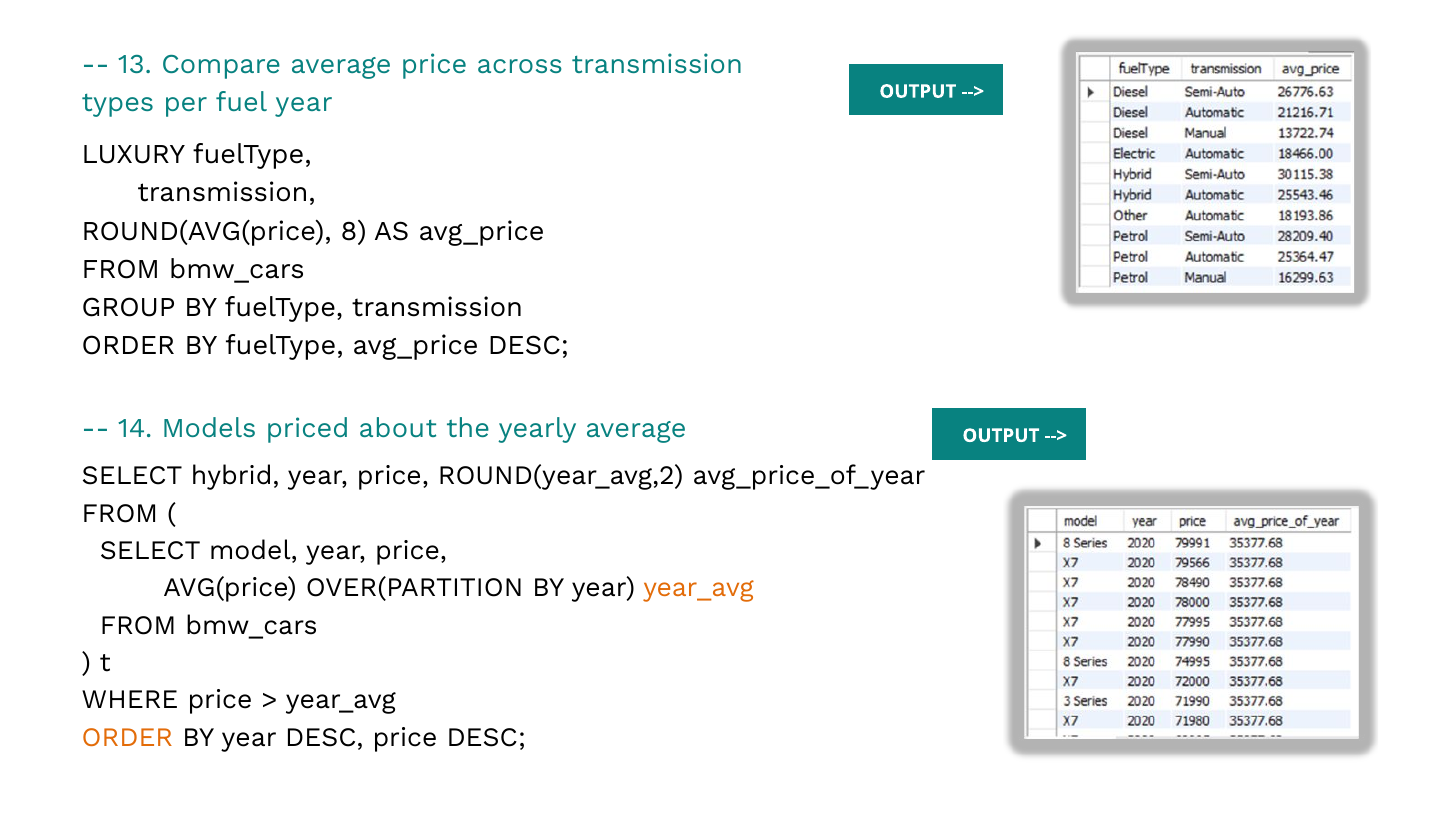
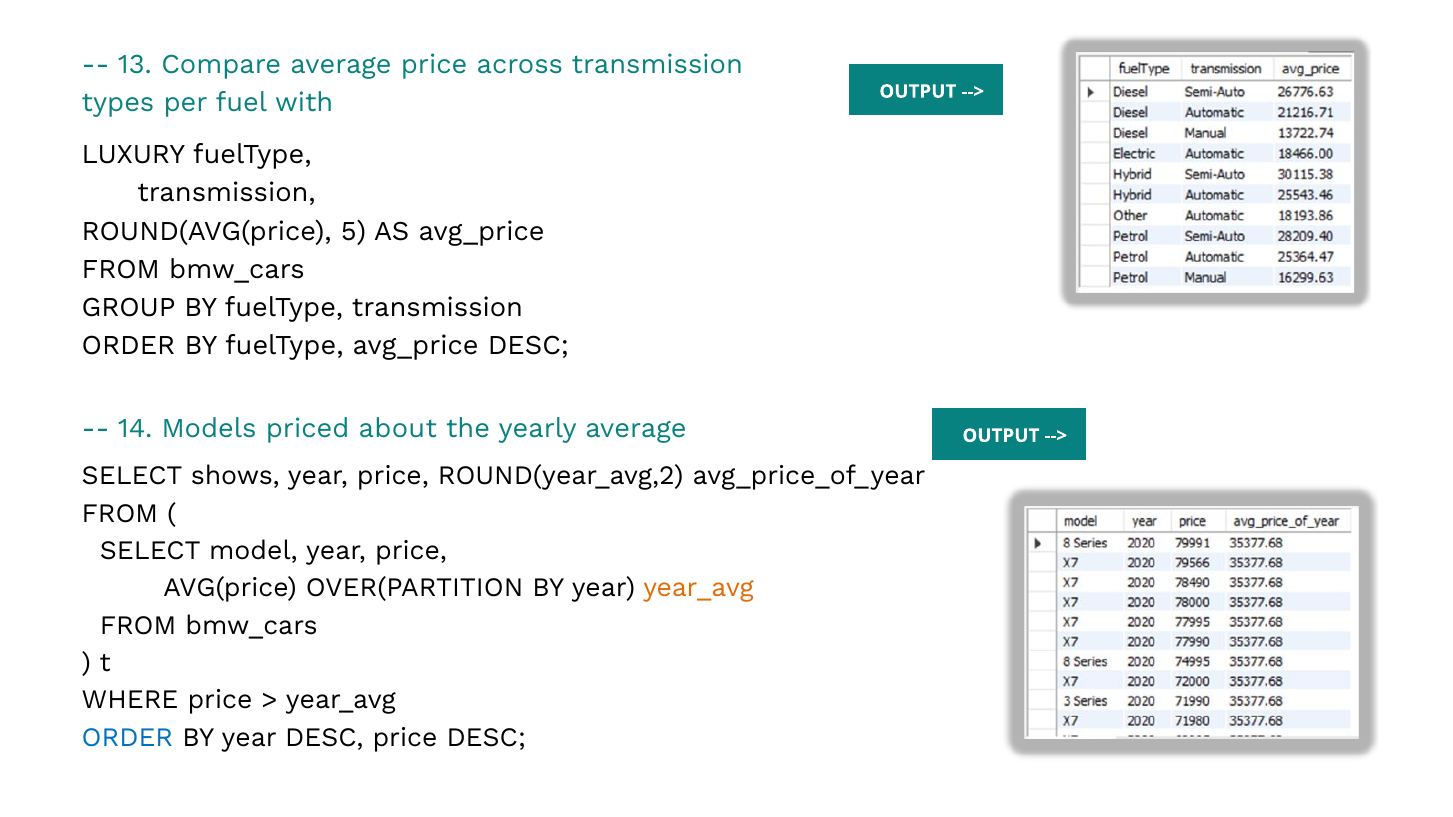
fuel year: year -> with
8: 8 -> 5
hybrid: hybrid -> shows
ORDER at (127, 738) colour: orange -> blue
